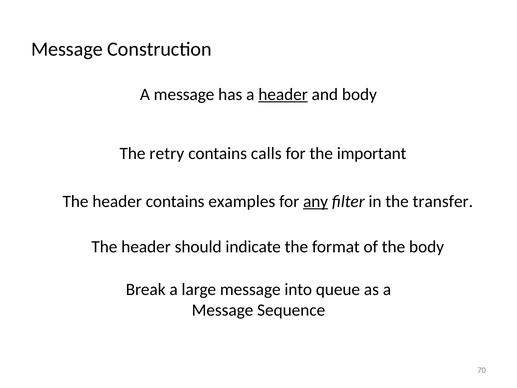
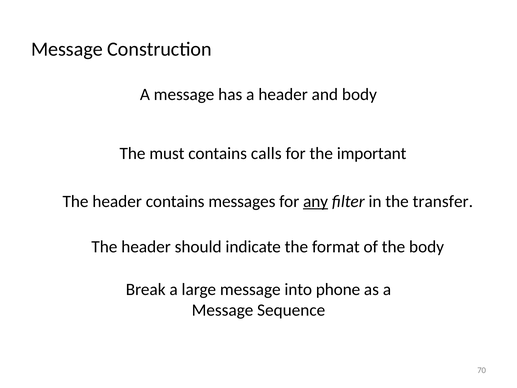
header at (283, 94) underline: present -> none
retry: retry -> must
examples: examples -> messages
queue: queue -> phone
